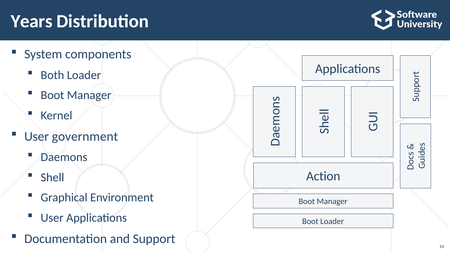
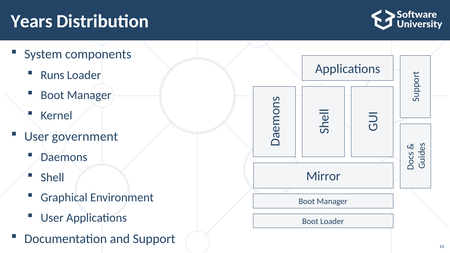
Both: Both -> Runs
Action: Action -> Mirror
